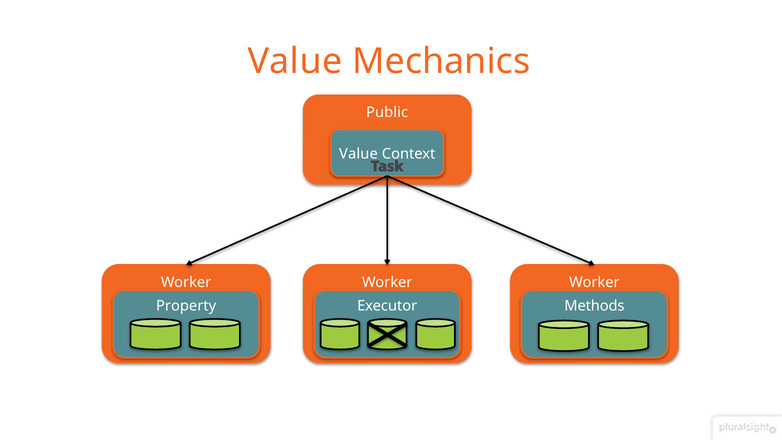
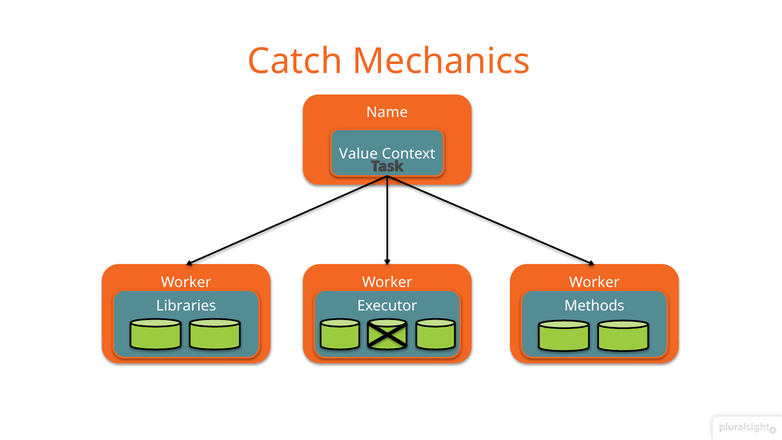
Value at (295, 62): Value -> Catch
Public: Public -> Name
Property: Property -> Libraries
